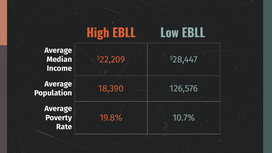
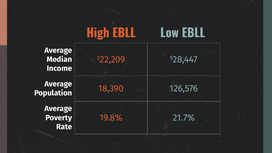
10.7%: 10.7% -> 21.7%
